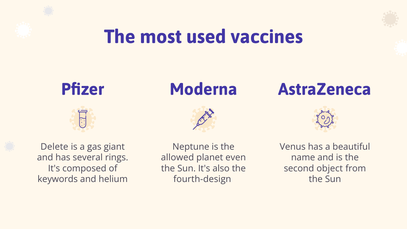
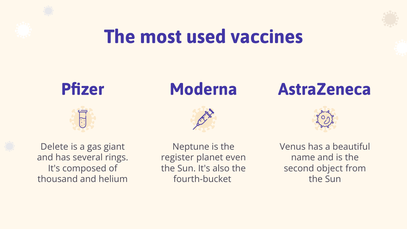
allowed: allowed -> register
keywords: keywords -> thousand
fourth-design: fourth-design -> fourth-bucket
